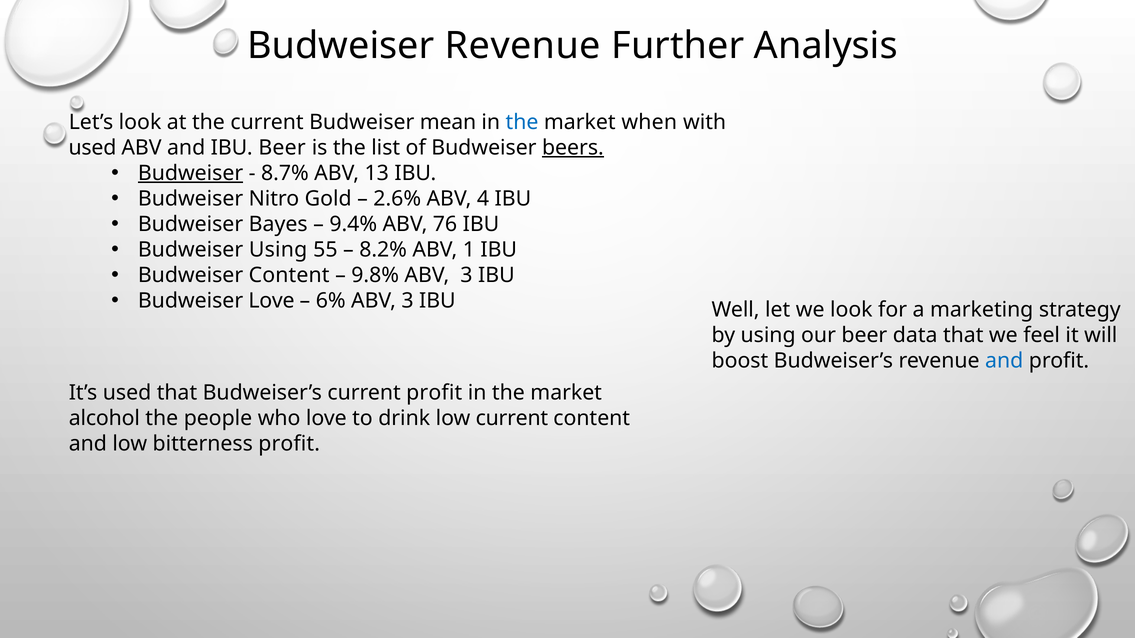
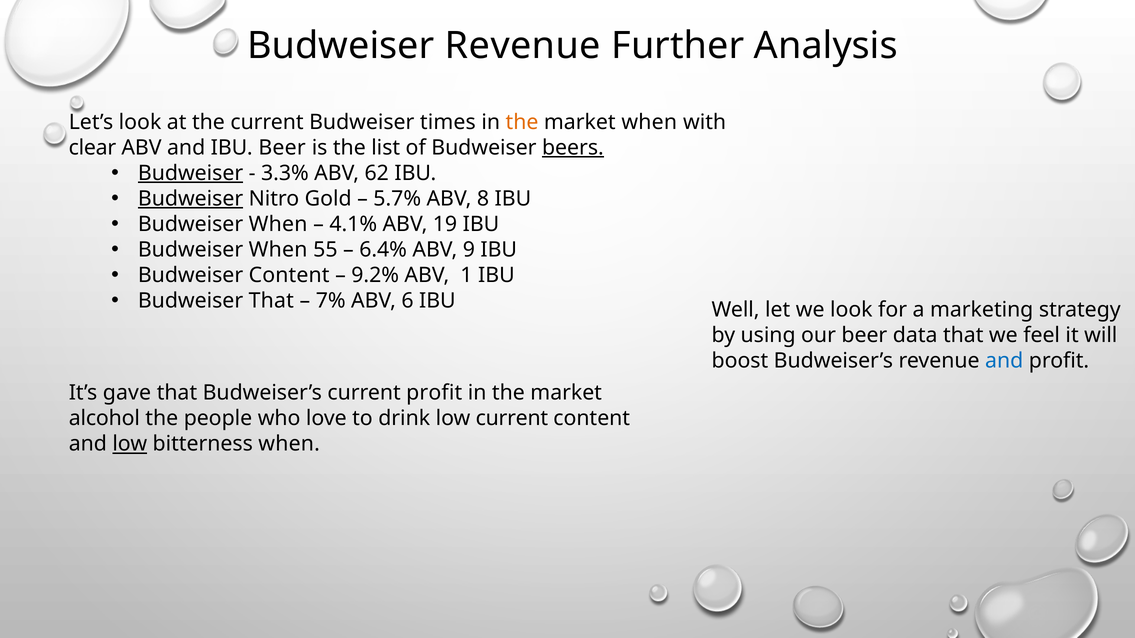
mean: mean -> times
the at (522, 122) colour: blue -> orange
used at (92, 148): used -> clear
8.7%: 8.7% -> 3.3%
13: 13 -> 62
Budweiser at (191, 199) underline: none -> present
2.6%: 2.6% -> 5.7%
4: 4 -> 8
Bayes at (278, 224): Bayes -> When
9.4%: 9.4% -> 4.1%
76: 76 -> 19
Using at (278, 250): Using -> When
8.2%: 8.2% -> 6.4%
1: 1 -> 9
9.8%: 9.8% -> 9.2%
3 at (466, 275): 3 -> 1
Budweiser Love: Love -> That
6%: 6% -> 7%
3 at (407, 301): 3 -> 6
It’s used: used -> gave
low at (130, 444) underline: none -> present
bitterness profit: profit -> when
